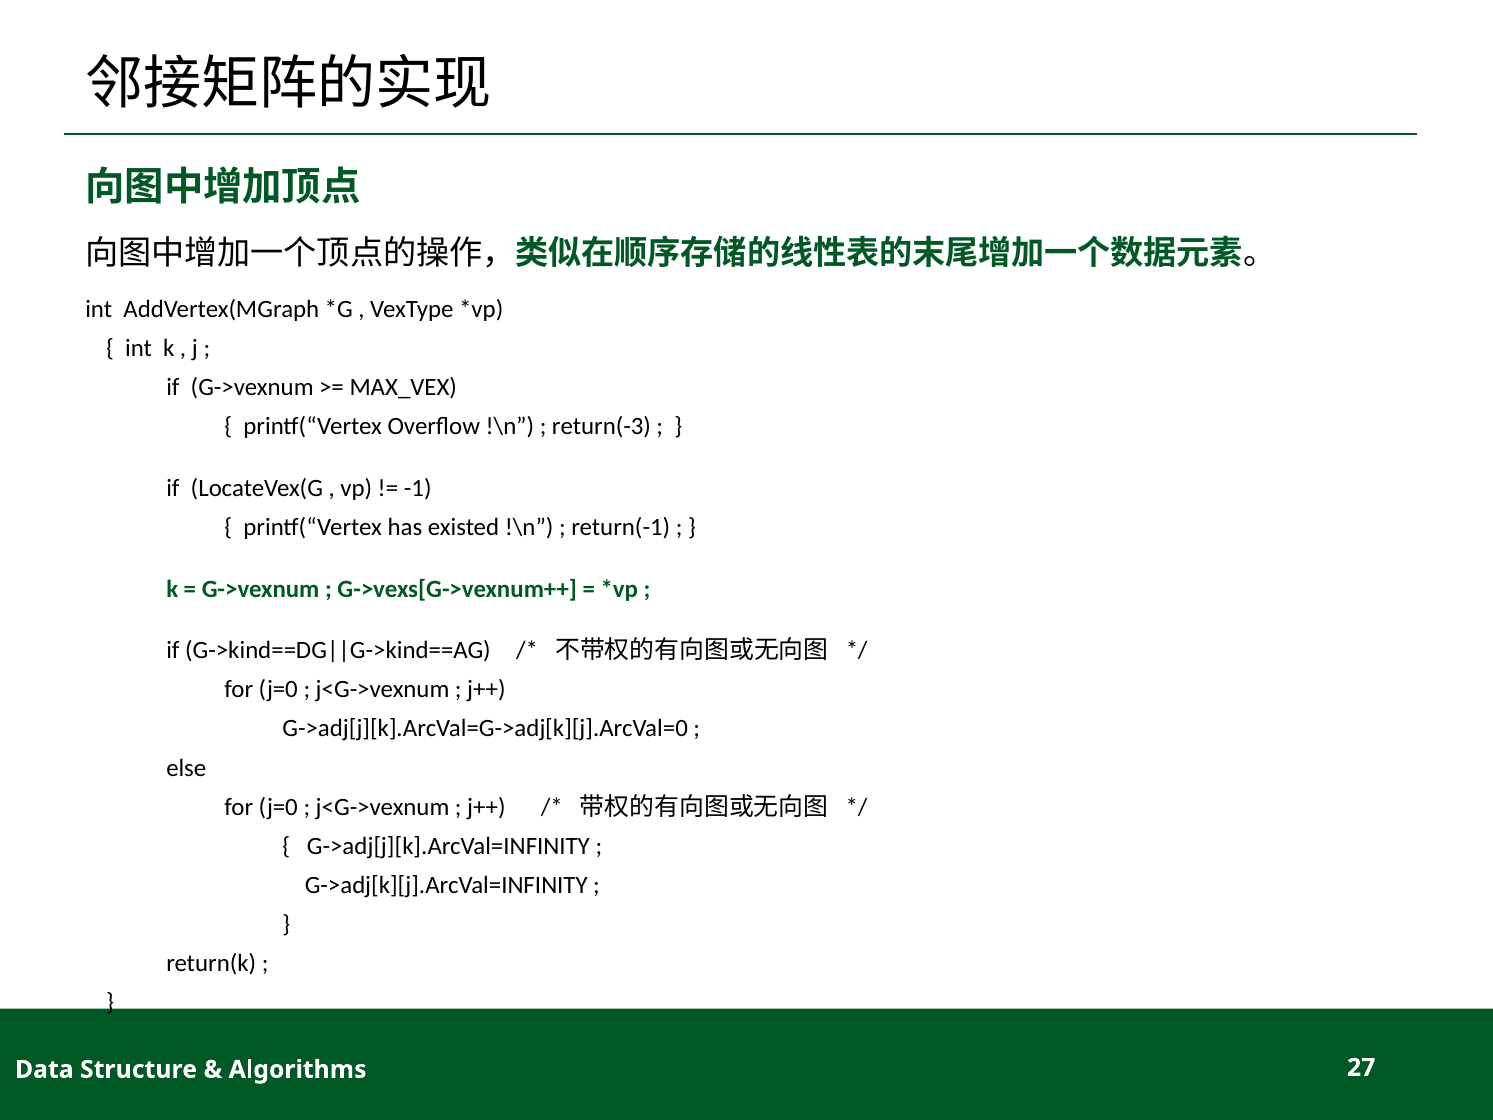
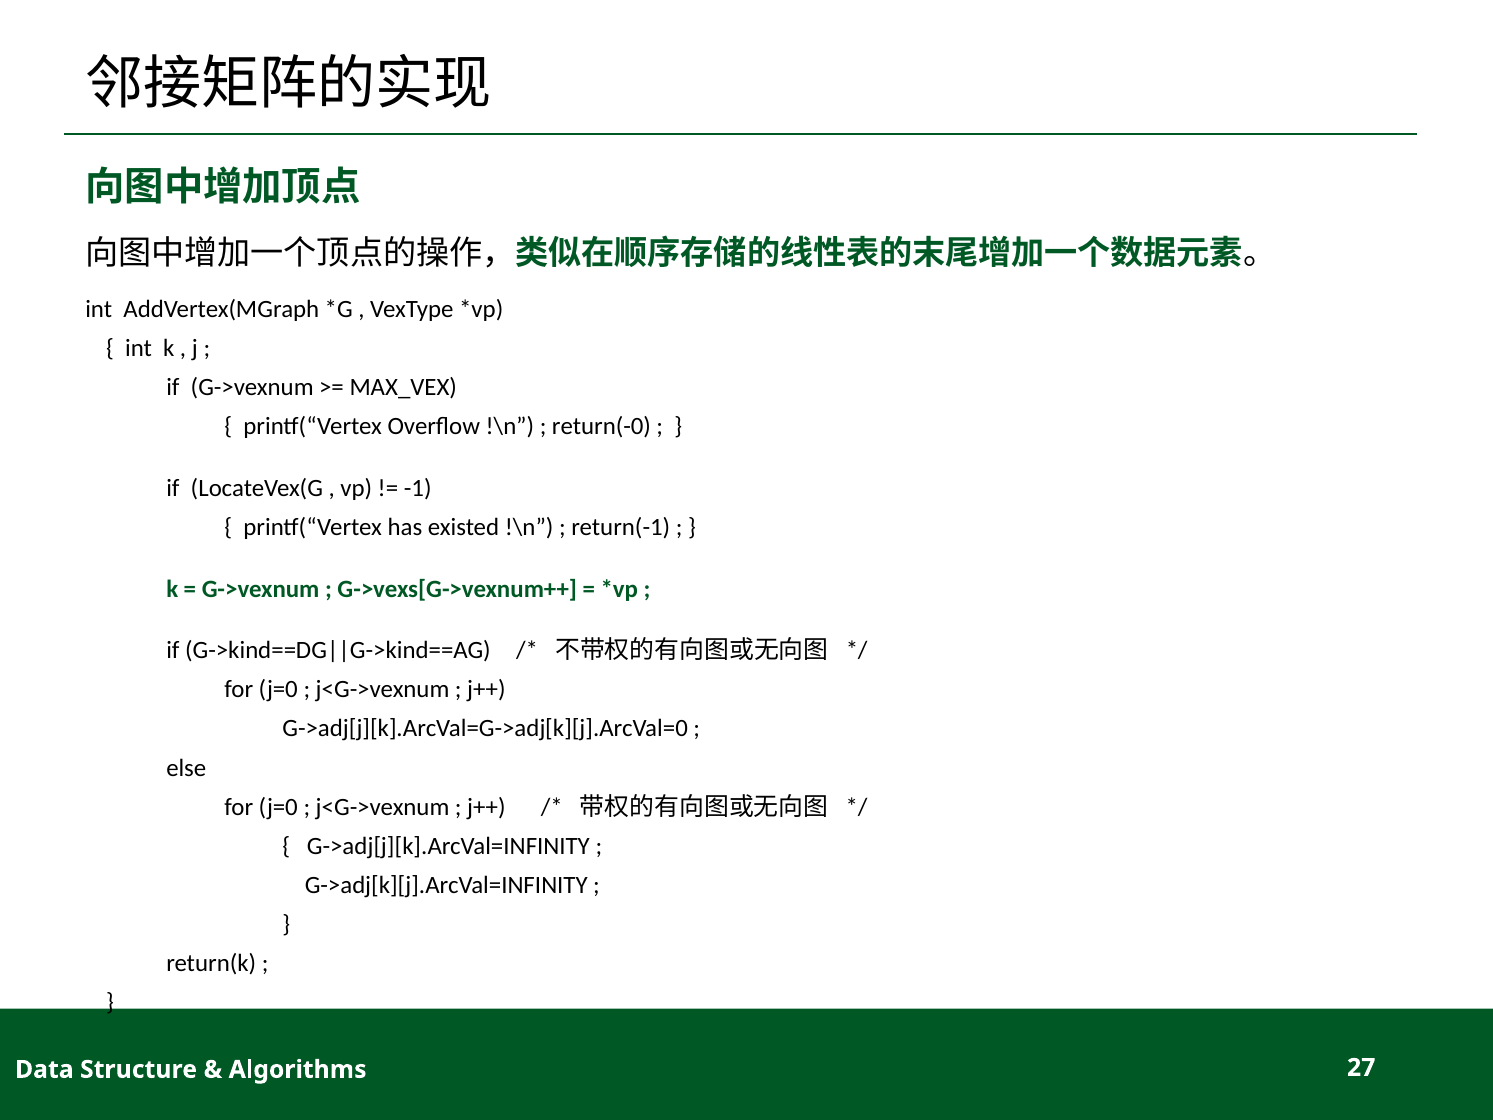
return(-3: return(-3 -> return(-0
